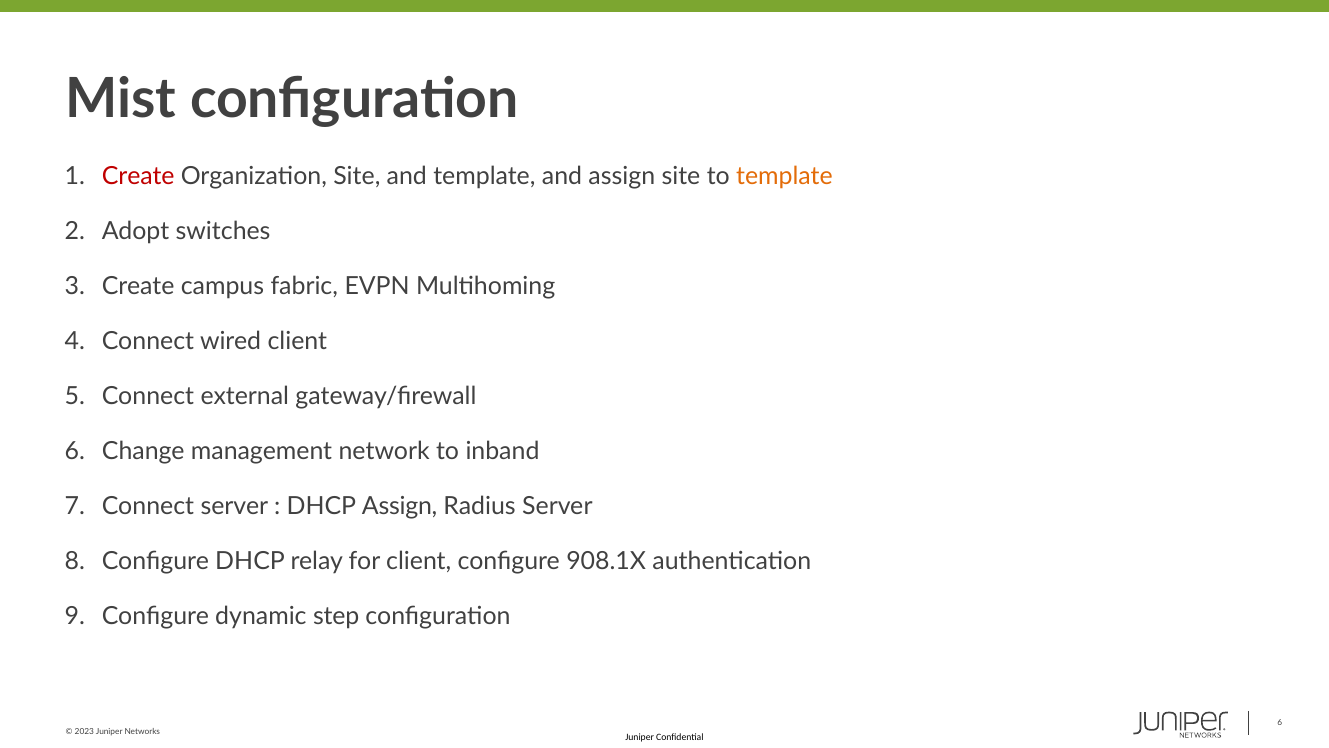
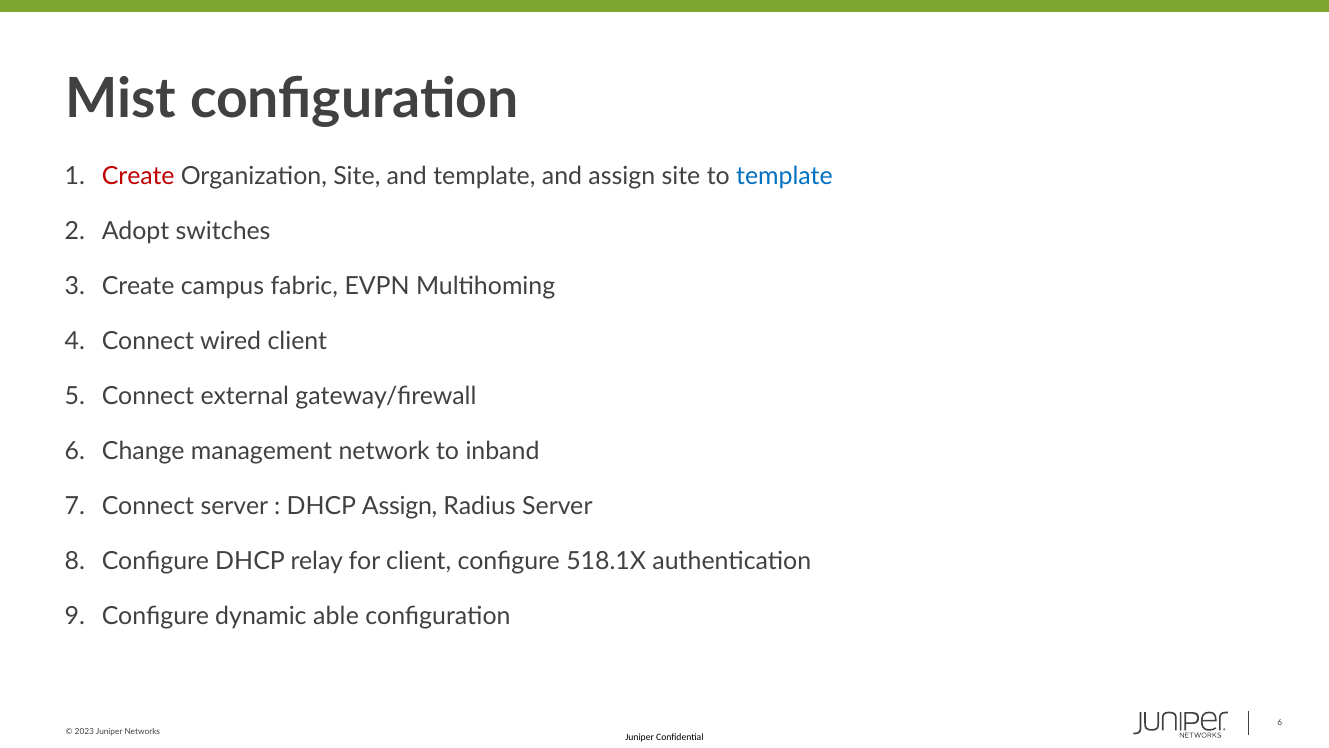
template at (784, 176) colour: orange -> blue
908.1X: 908.1X -> 518.1X
step: step -> able
